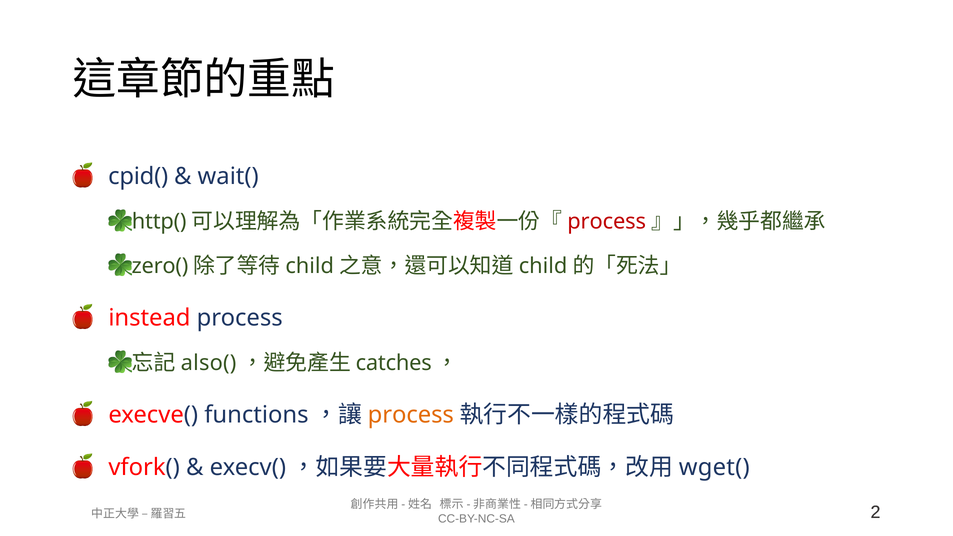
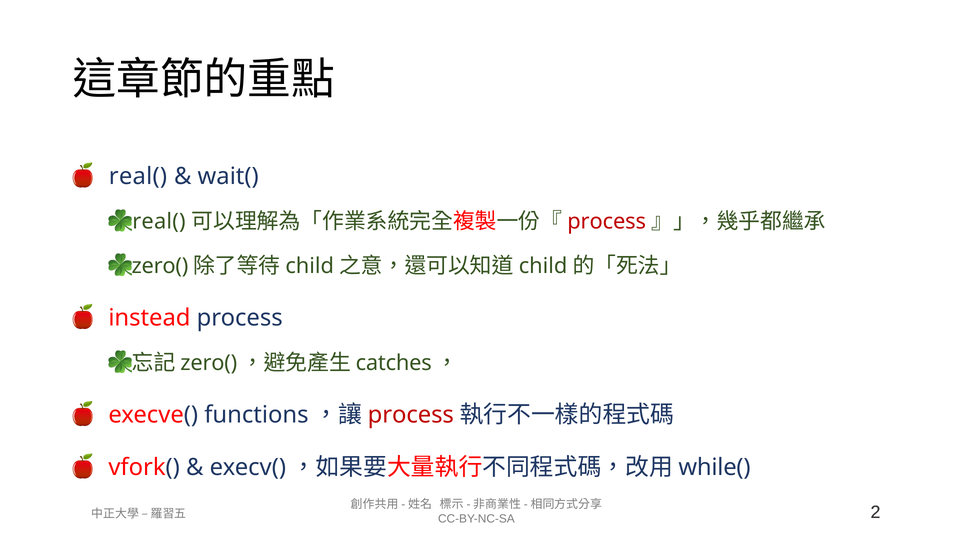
cpid( at (138, 177): cpid( -> real(
http( at (159, 222): http( -> real(
also( at (209, 363): also( -> zero(
process at (411, 415) colour: orange -> red
wget(: wget( -> while(
